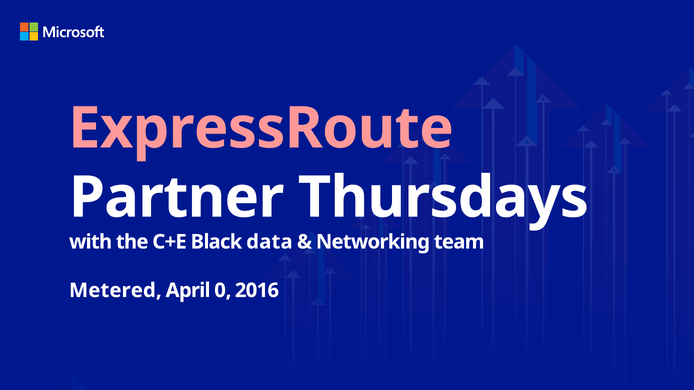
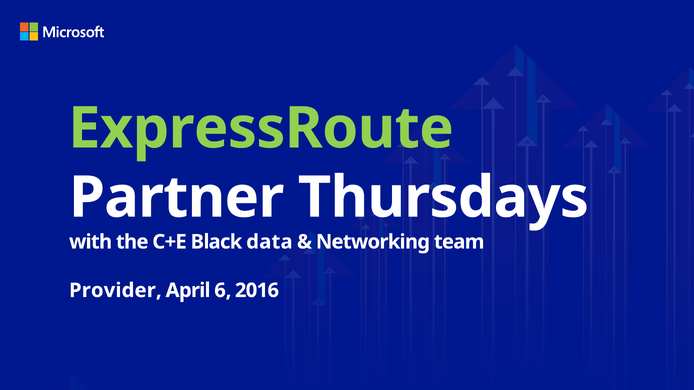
ExpressRoute colour: pink -> light green
Metered: Metered -> Provider
0: 0 -> 6
